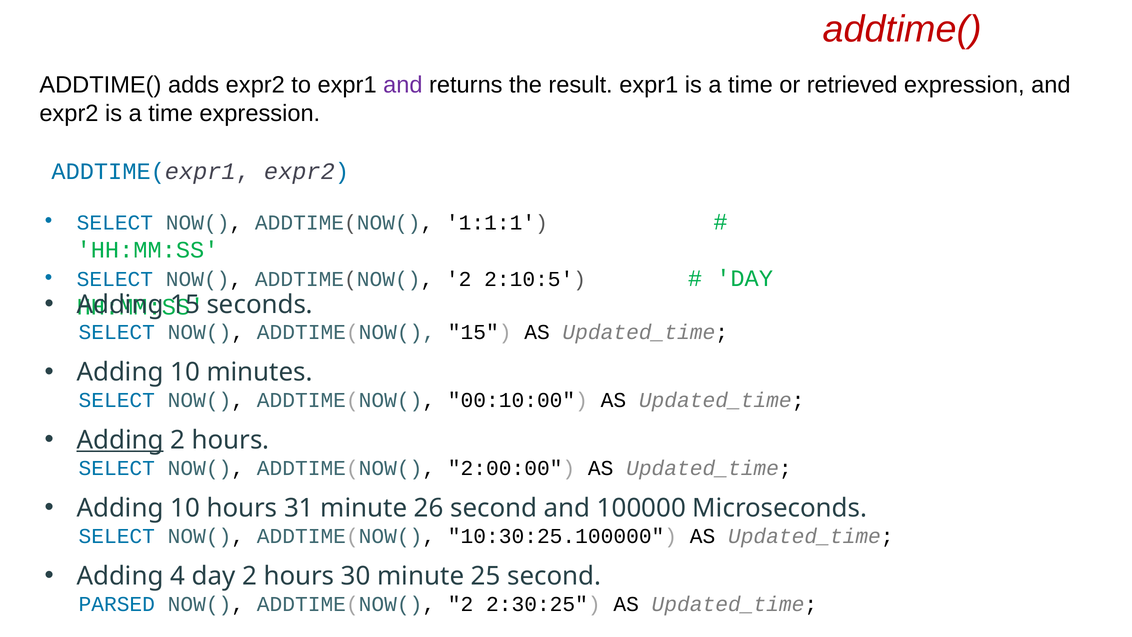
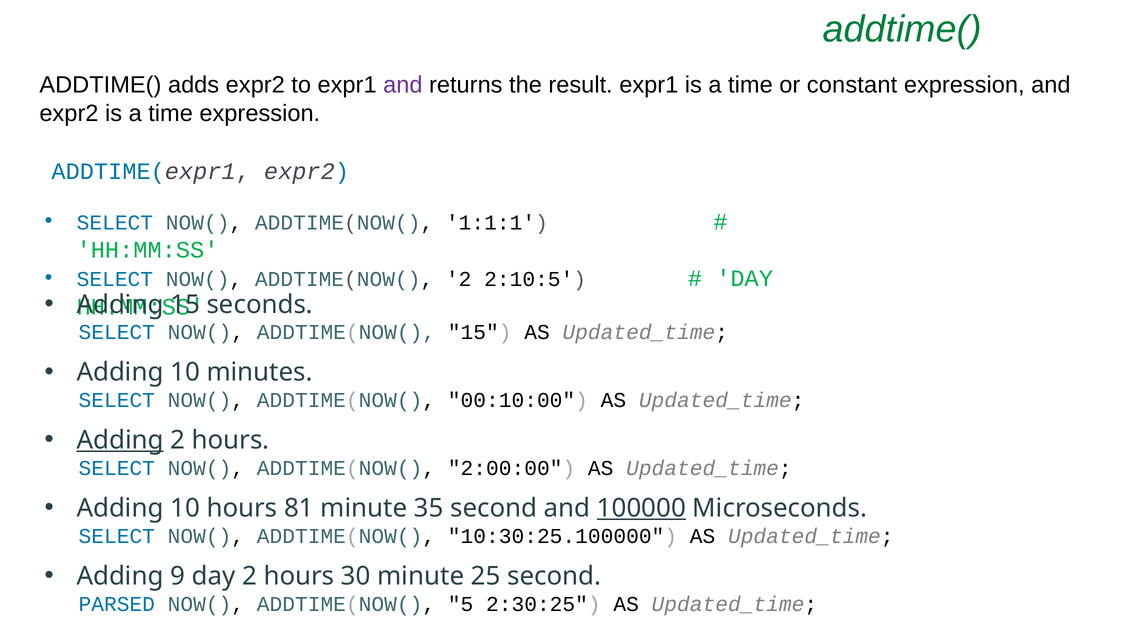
addtime( at (902, 29) colour: red -> green
retrieved: retrieved -> constant
31: 31 -> 81
26: 26 -> 35
100000 underline: none -> present
4: 4 -> 9
2 at (461, 604): 2 -> 5
